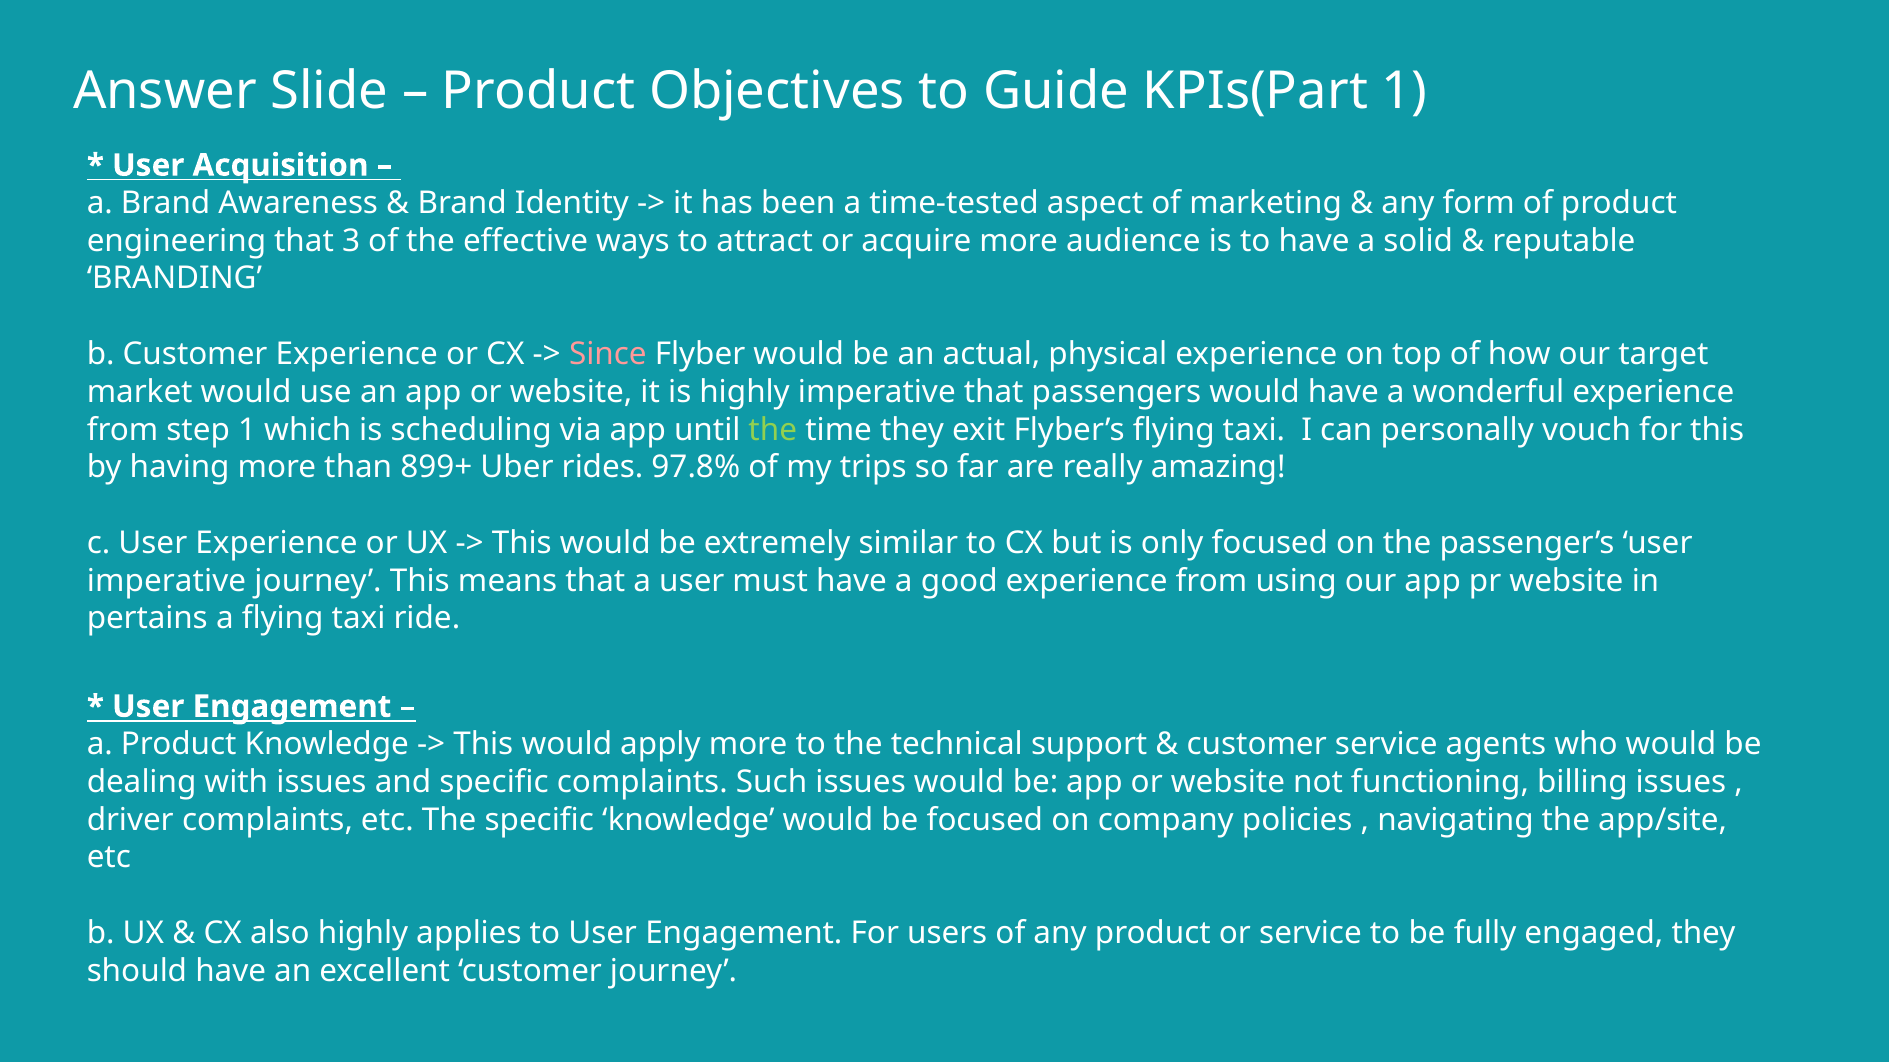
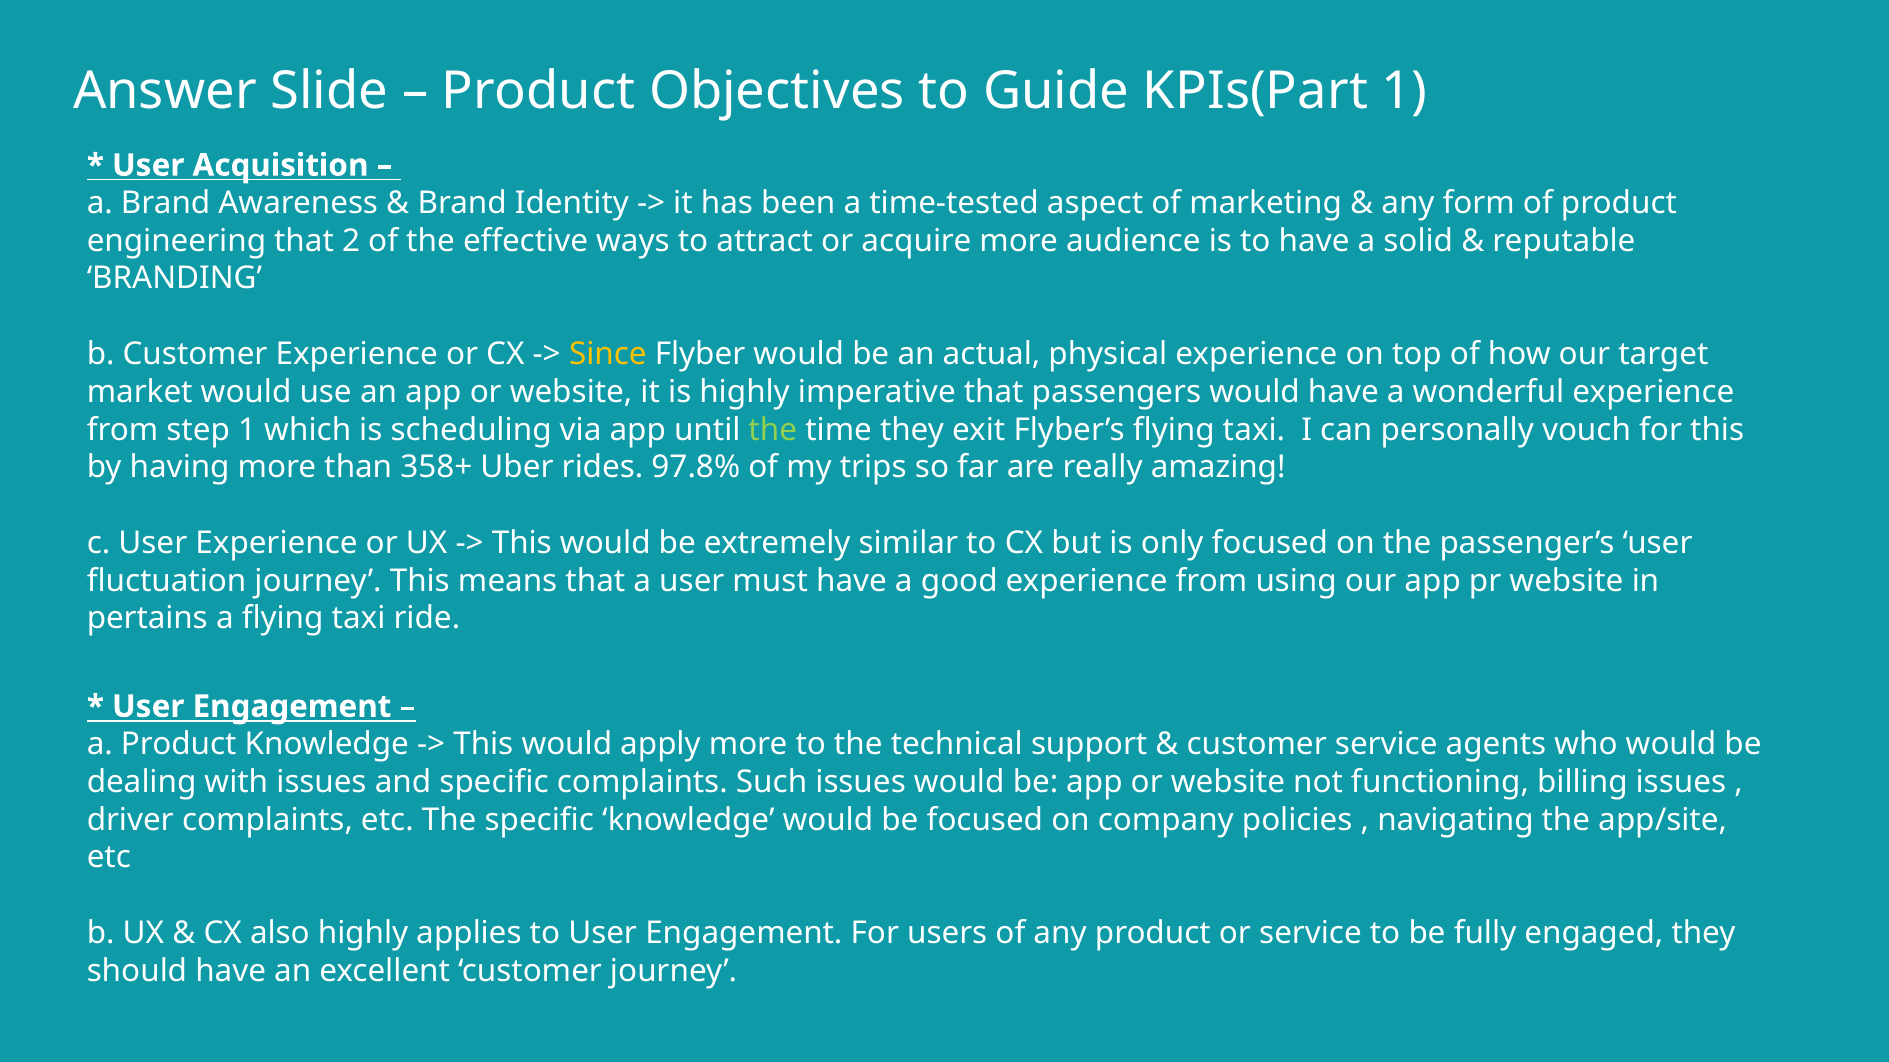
3: 3 -> 2
Since colour: pink -> yellow
899+: 899+ -> 358+
imperative at (166, 581): imperative -> fluctuation
